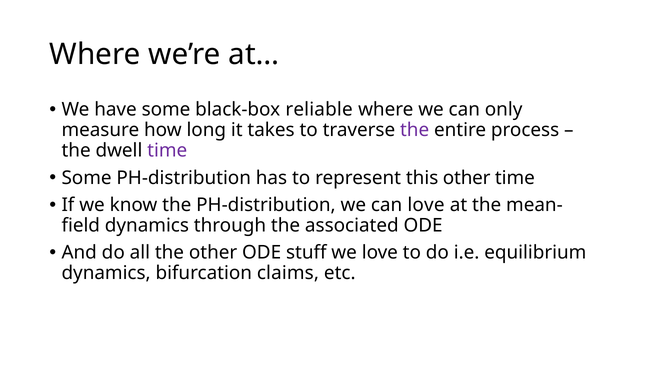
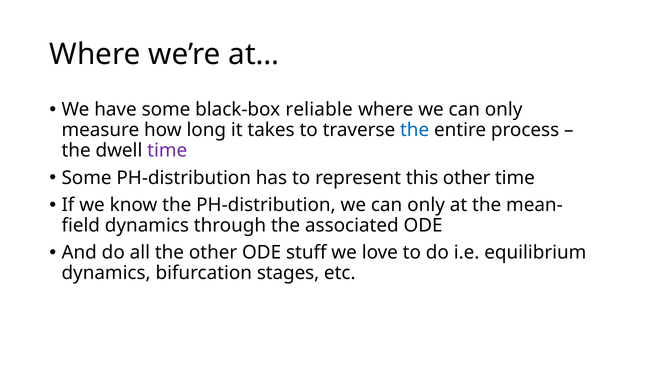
the at (415, 130) colour: purple -> blue
PH-distribution we can love: love -> only
claims: claims -> stages
